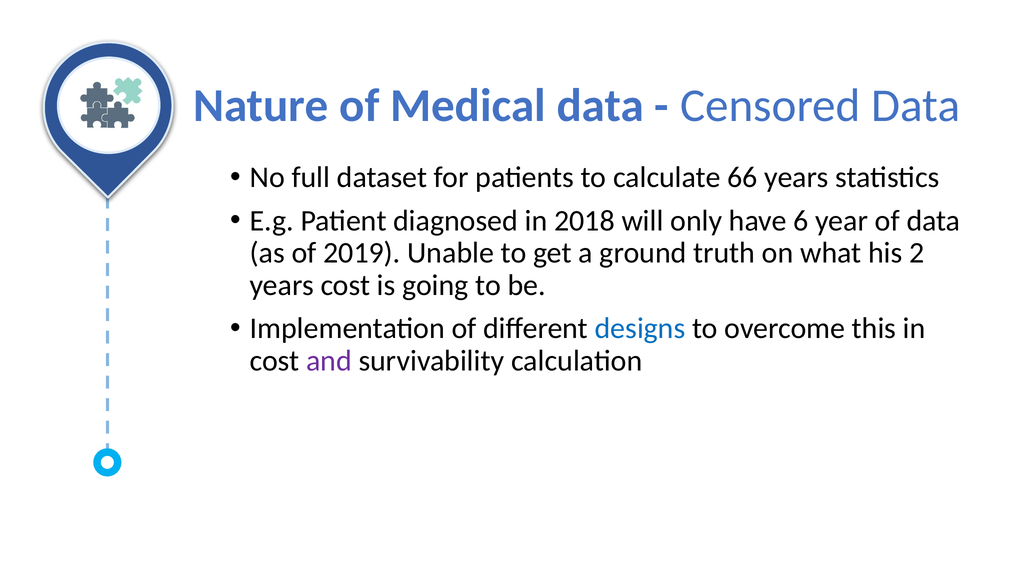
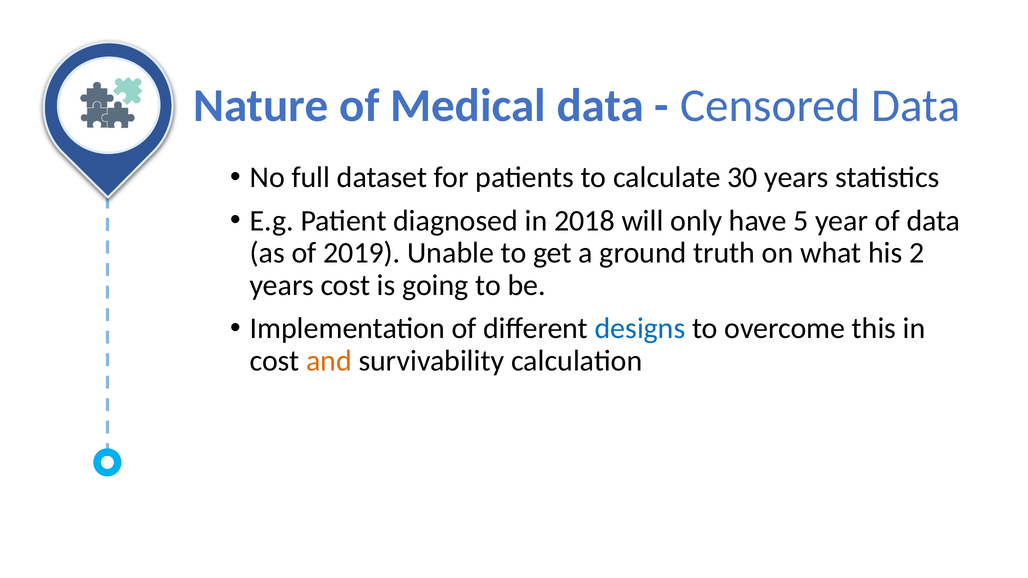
66: 66 -> 30
6: 6 -> 5
and colour: purple -> orange
